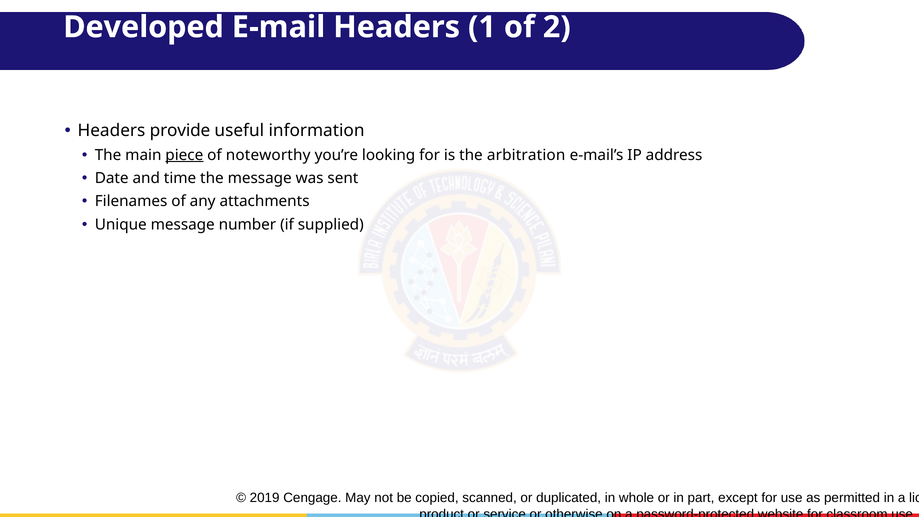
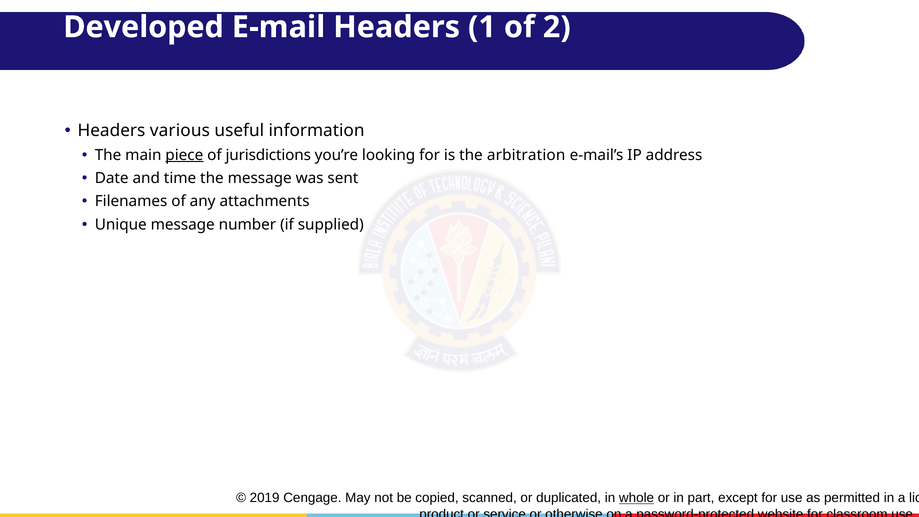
provide: provide -> various
noteworthy: noteworthy -> jurisdictions
whole underline: none -> present
